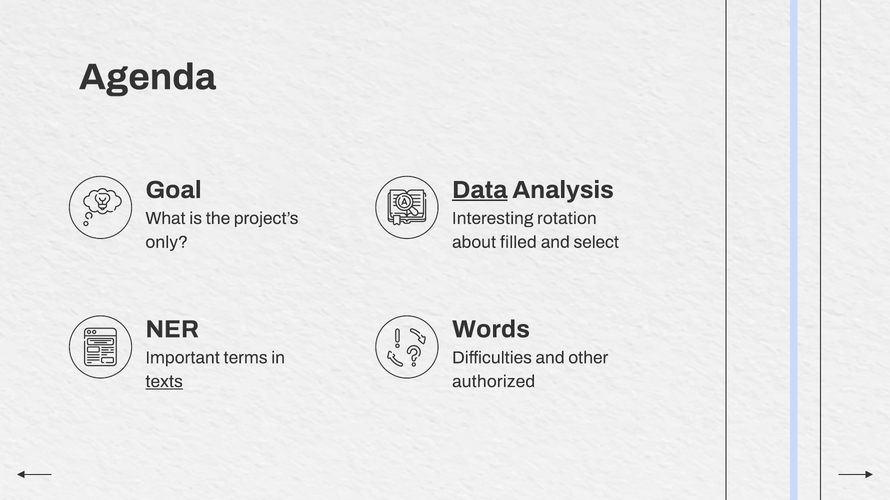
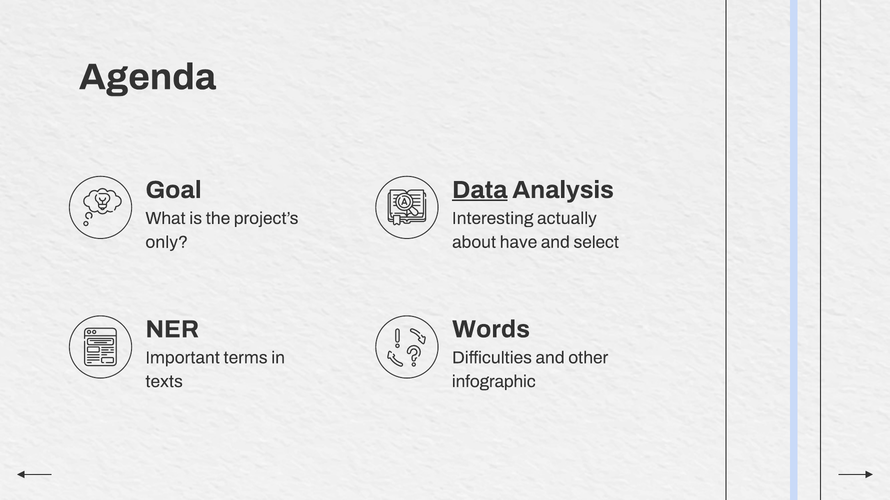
rotation: rotation -> actually
filled: filled -> have
texts underline: present -> none
authorized: authorized -> infographic
